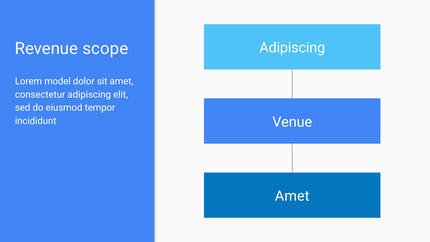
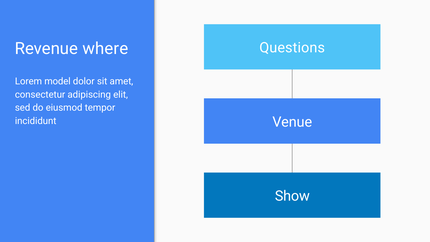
scope: scope -> where
Adipiscing at (292, 48): Adipiscing -> Questions
Amet at (292, 196): Amet -> Show
